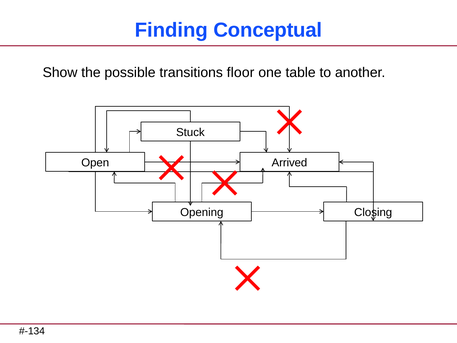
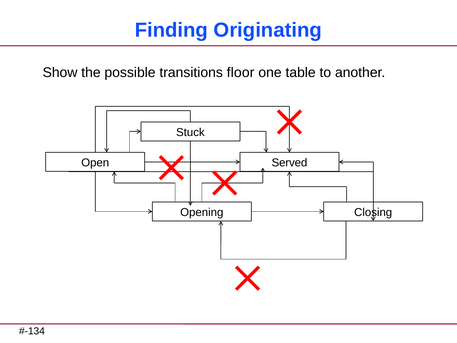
Conceptual: Conceptual -> Originating
Arrived: Arrived -> Served
